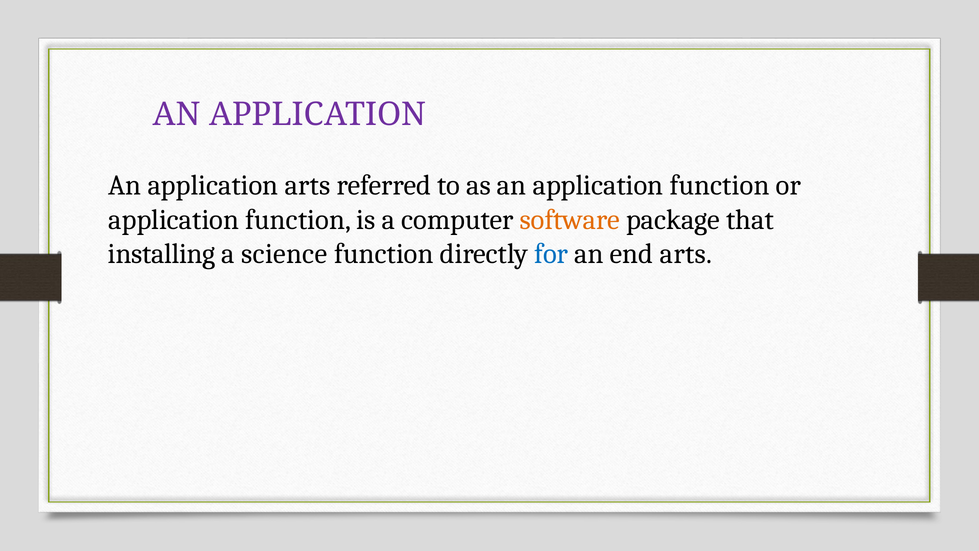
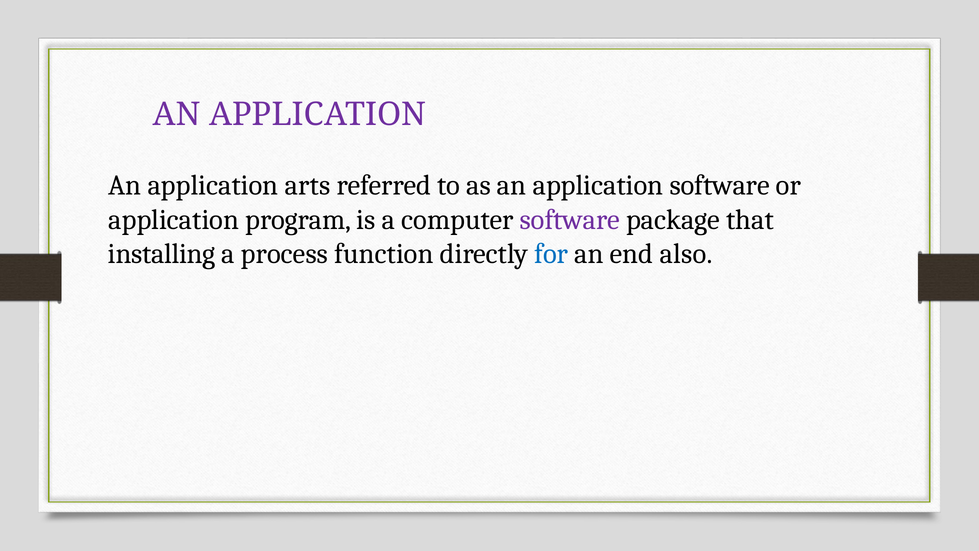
an application function: function -> software
function at (298, 220): function -> program
software at (570, 220) colour: orange -> purple
science: science -> process
end arts: arts -> also
